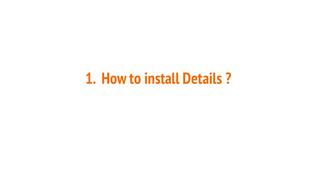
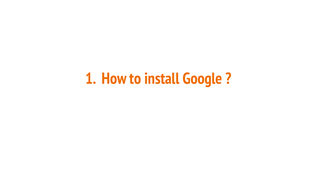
Details: Details -> Google
